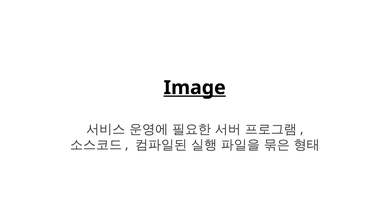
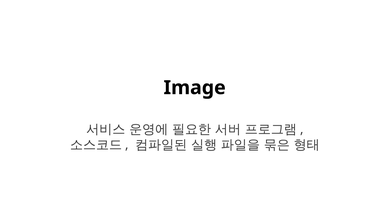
Image underline: present -> none
